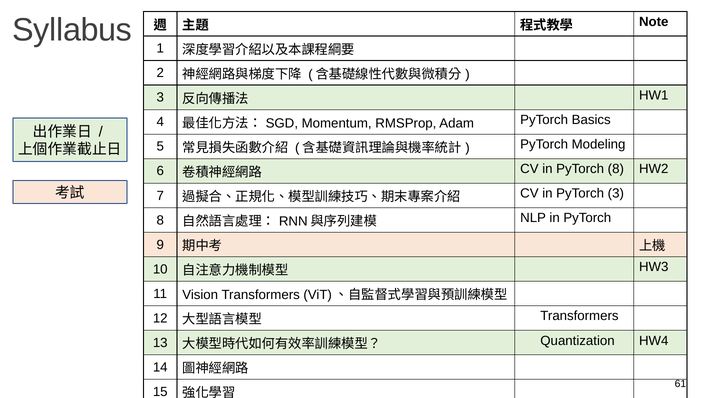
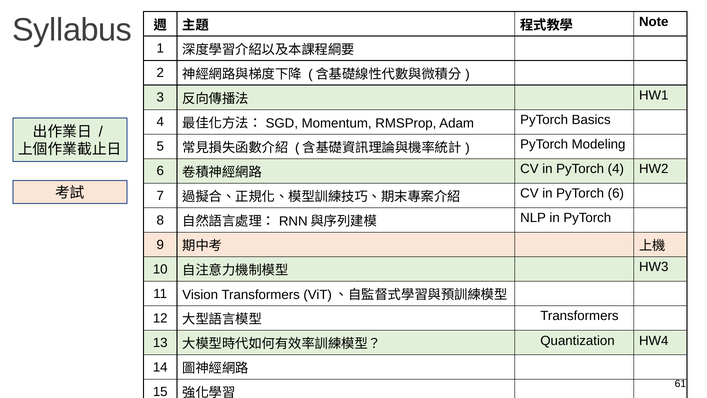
PyTorch 8: 8 -> 4
PyTorch 3: 3 -> 6
